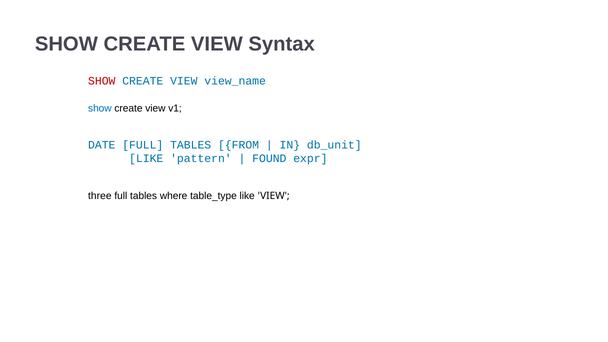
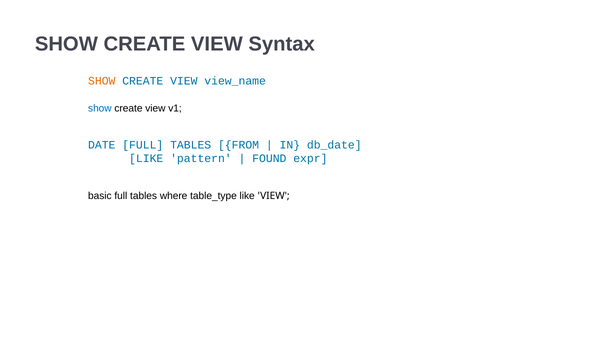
SHOW at (102, 81) colour: red -> orange
db_unit: db_unit -> db_date
three: three -> basic
